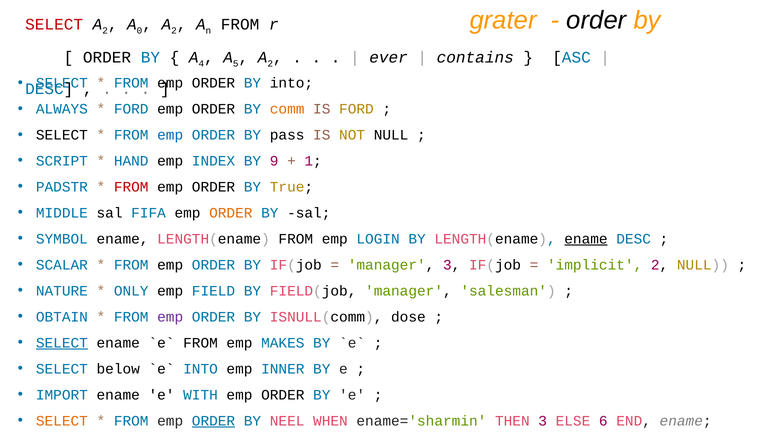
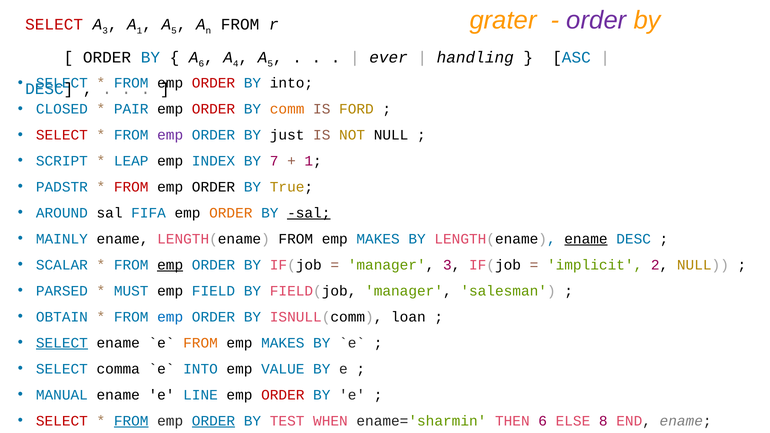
order at (596, 20) colour: black -> purple
2 at (105, 31): 2 -> 3
0 at (140, 31): 0 -> 1
2 at (174, 31): 2 -> 5
4 at (201, 64): 4 -> 6
5: 5 -> 4
2 at (270, 64): 2 -> 5
contains: contains -> handling
ORDER at (214, 83) colour: black -> red
ALWAYS: ALWAYS -> CLOSED
FORD at (131, 109): FORD -> PAIR
ORDER at (214, 109) colour: black -> red
SELECT at (62, 135) colour: black -> red
emp at (170, 135) colour: blue -> purple
pass: pass -> just
HAND: HAND -> LEAP
9: 9 -> 7
MIDDLE: MIDDLE -> AROUND
sal at (309, 213) underline: none -> present
SYMBOL: SYMBOL -> MAINLY
LOGIN at (378, 239): LOGIN -> MAKES
emp at (170, 265) underline: none -> present
NATURE: NATURE -> PARSED
ONLY: ONLY -> MUST
emp at (170, 317) colour: purple -> blue
dose: dose -> loan
FROM at (201, 343) colour: black -> orange
below: below -> comma
INNER: INNER -> VALUE
IMPORT: IMPORT -> MANUAL
WITH: WITH -> LINE
ORDER at (283, 395) colour: black -> red
SELECT at (62, 421) colour: orange -> red
FROM at (131, 421) underline: none -> present
NEEL: NEEL -> TEST
THEN 3: 3 -> 6
6: 6 -> 8
